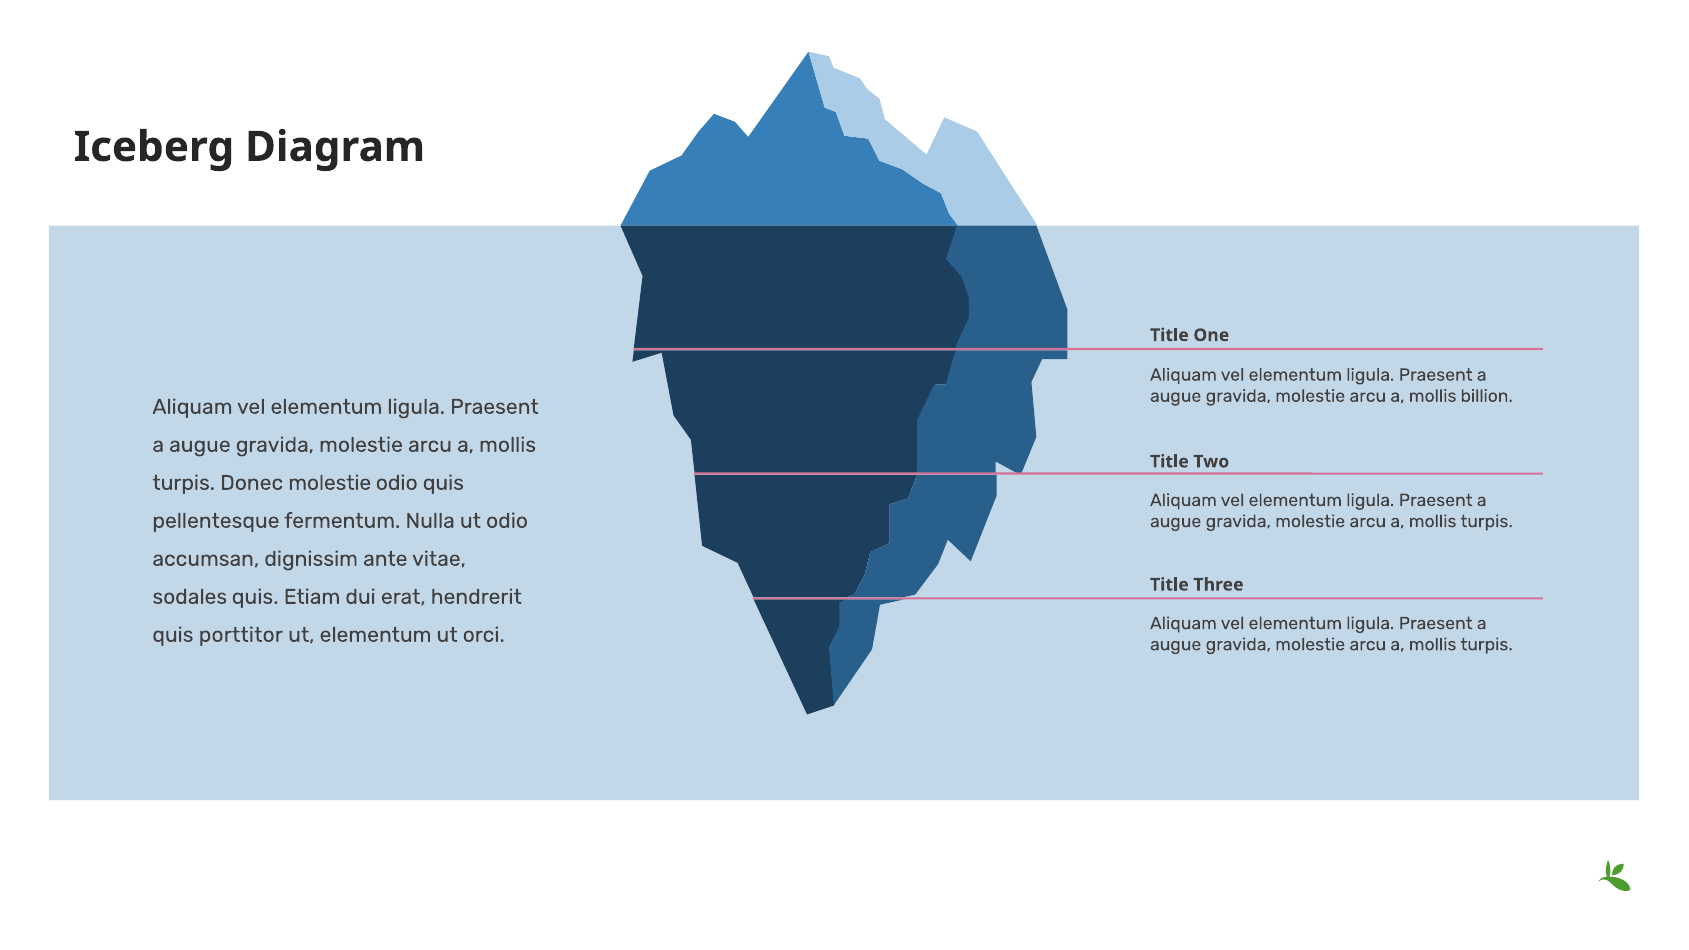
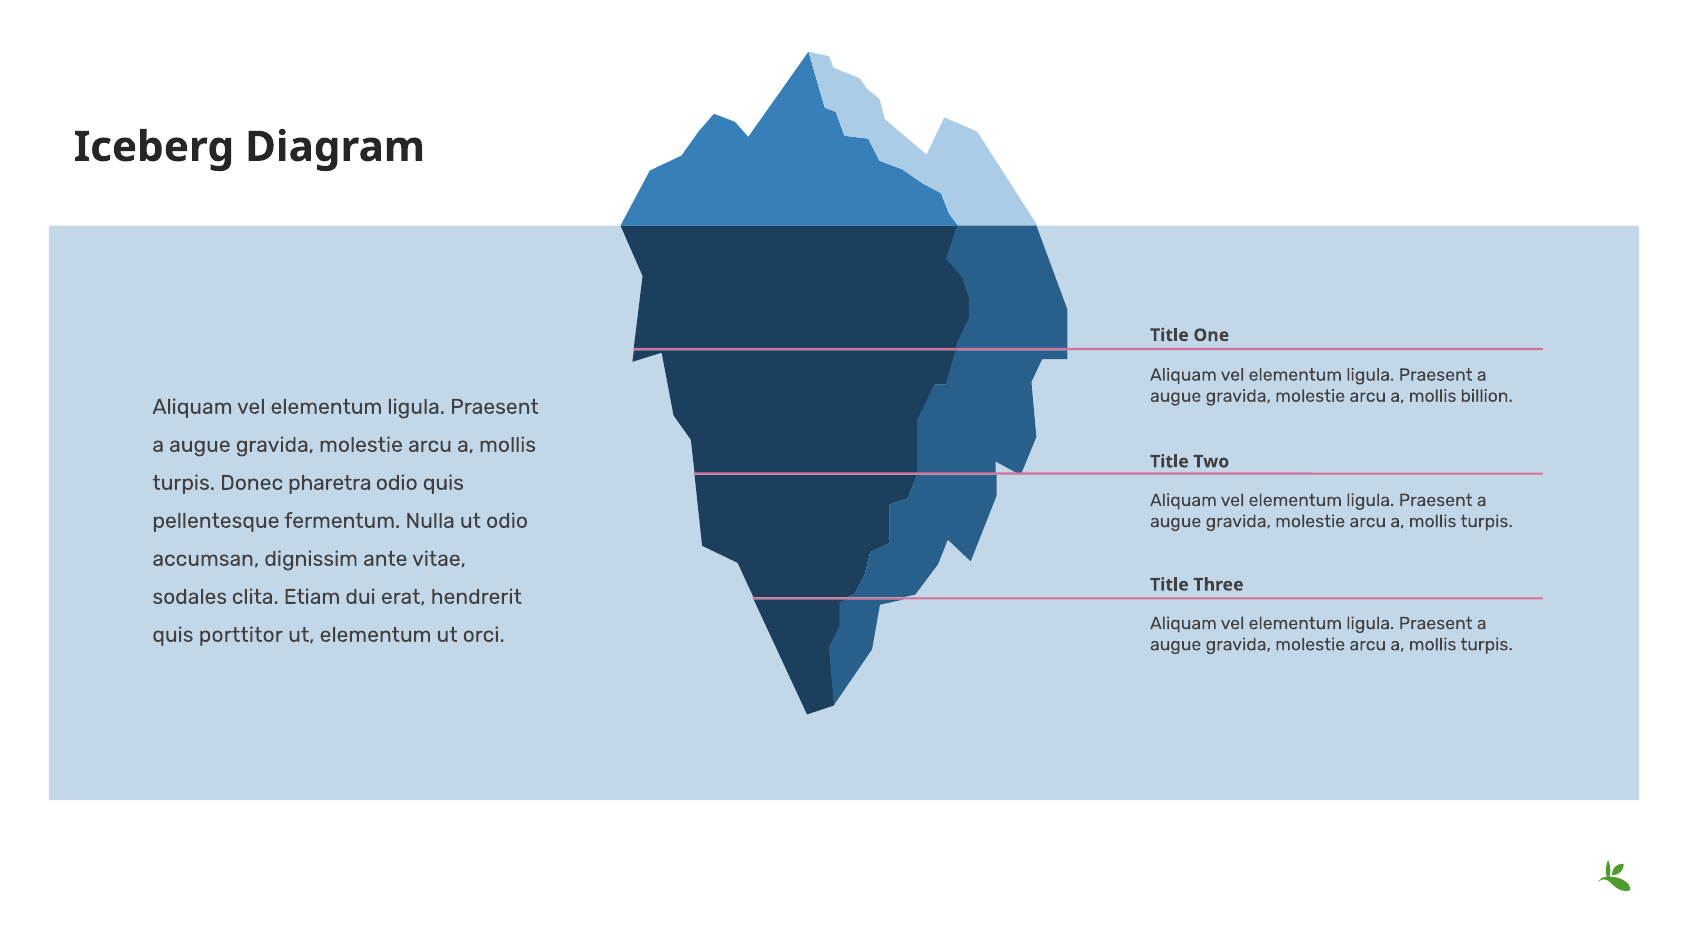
Donec molestie: molestie -> pharetra
sodales quis: quis -> clita
